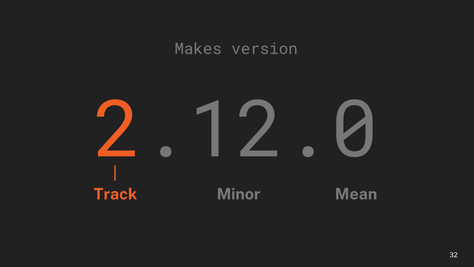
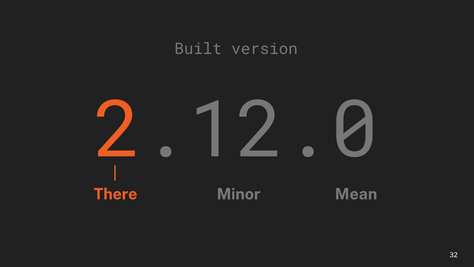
Makes: Makes -> Built
Track: Track -> There
